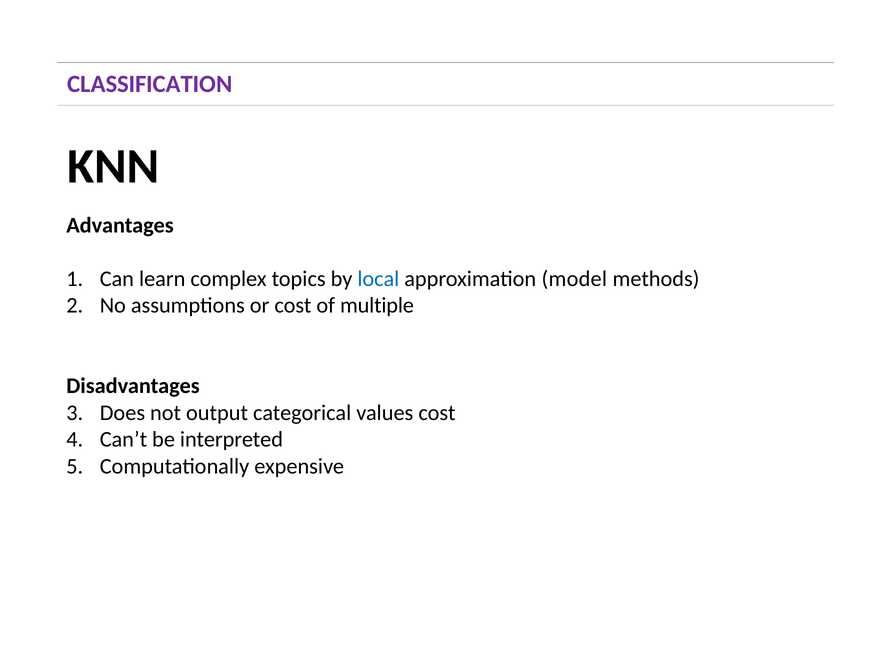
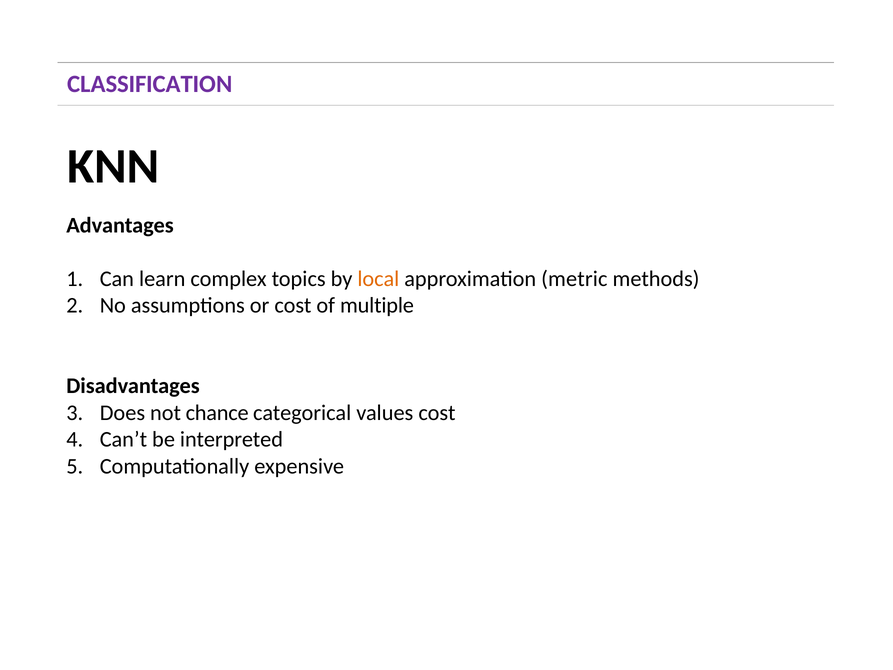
local colour: blue -> orange
model: model -> metric
output: output -> chance
